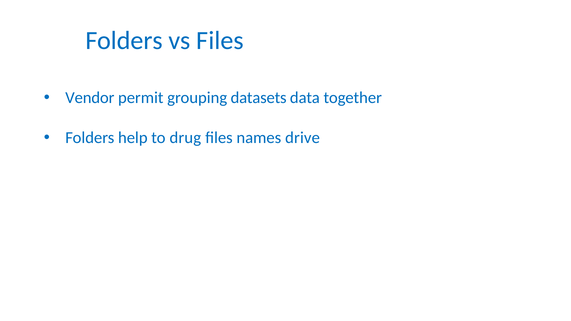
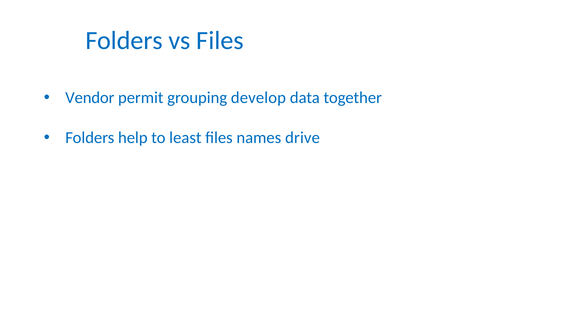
datasets: datasets -> develop
drug: drug -> least
